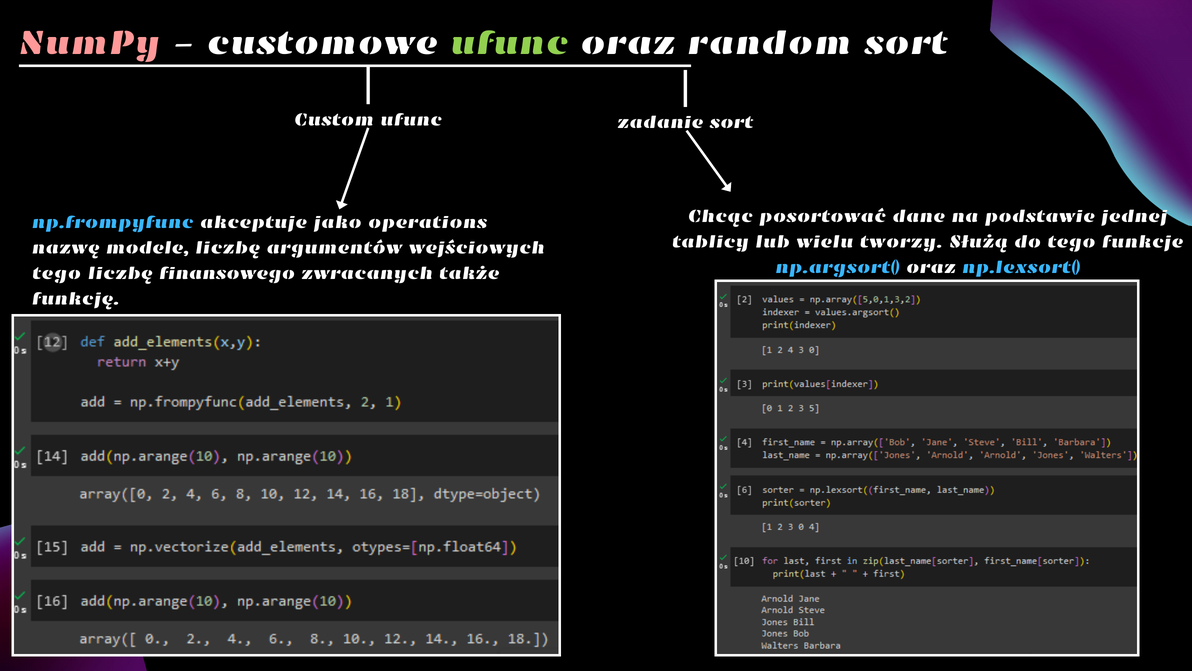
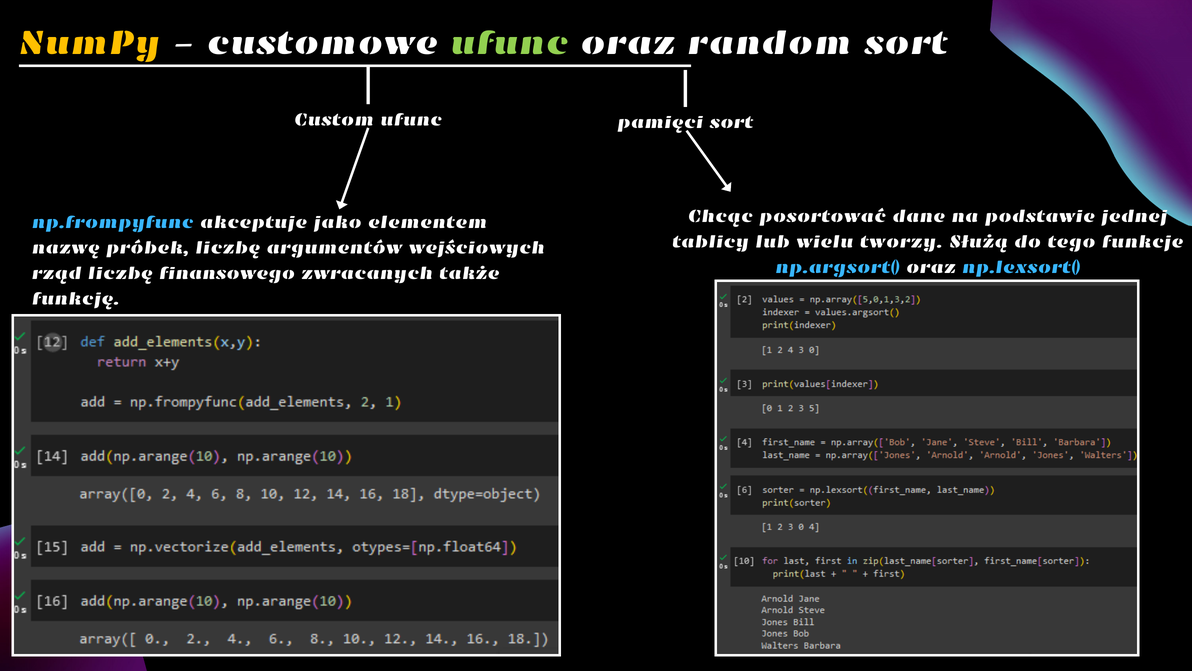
NumPy colour: pink -> yellow
zadanie: zadanie -> pamięci
operations: operations -> elementem
modele: modele -> próbek
tego at (57, 273): tego -> rząd
